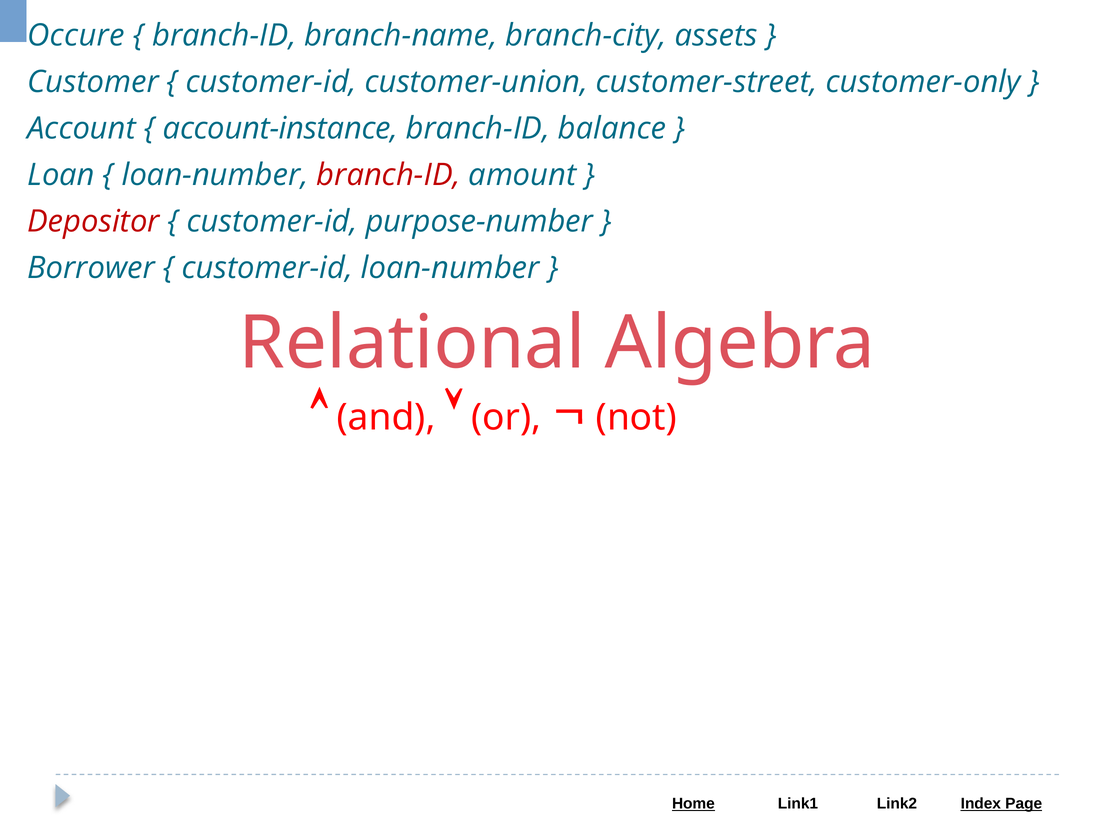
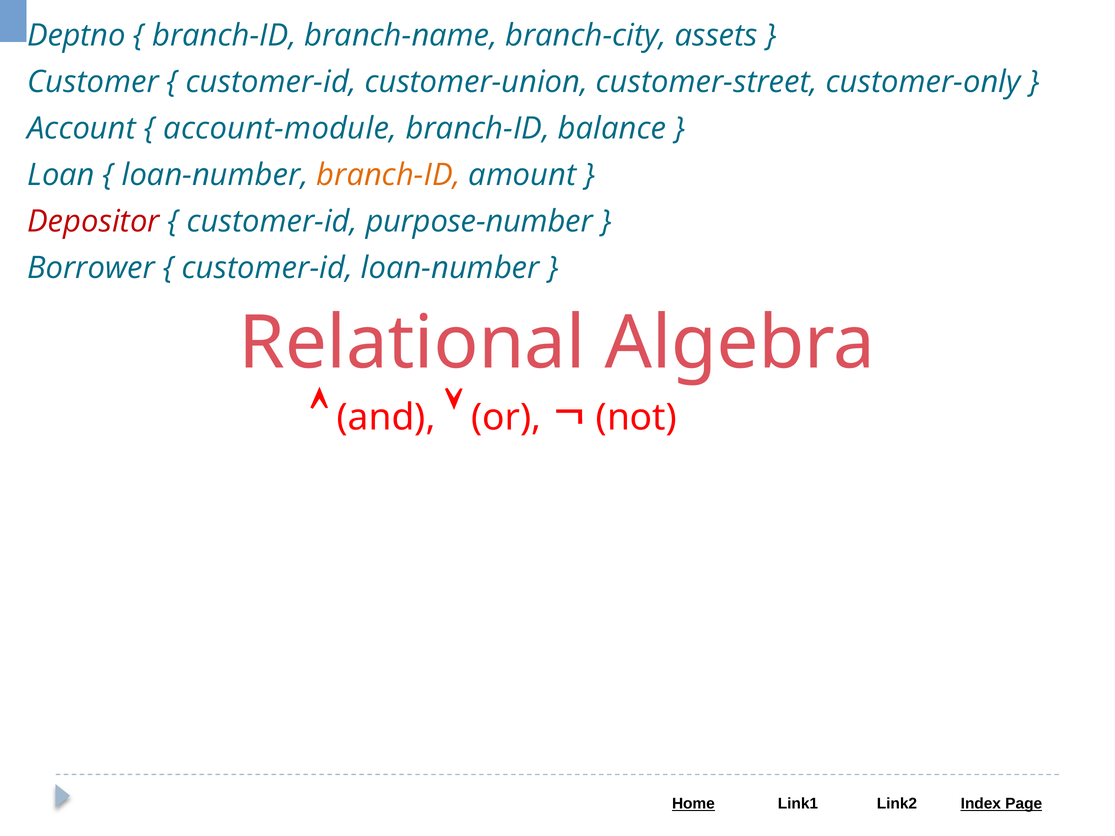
Occure: Occure -> Deptno
account-instance: account-instance -> account-module
branch-ID at (388, 175) colour: red -> orange
